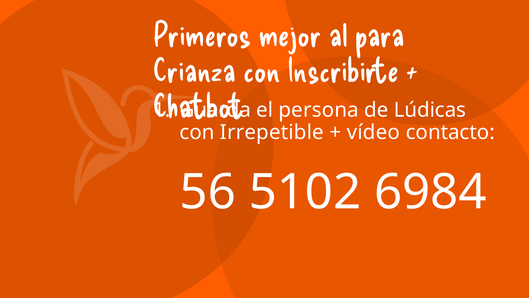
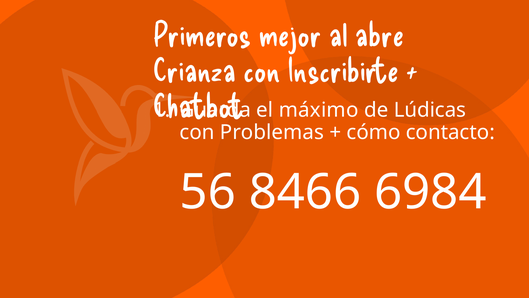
para: para -> abre
persona: persona -> máximo
Irrepetible: Irrepetible -> Problemas
vídeo: vídeo -> cómo
5102: 5102 -> 8466
